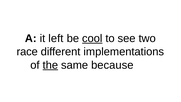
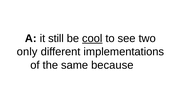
left: left -> still
race: race -> only
the underline: present -> none
